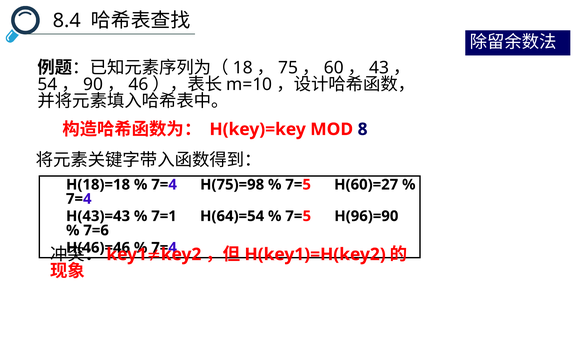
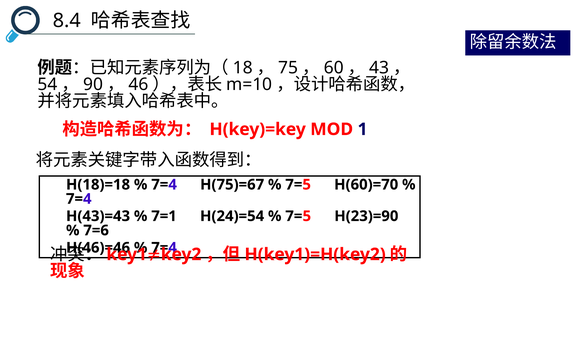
8: 8 -> 1
H(75)=98: H(75)=98 -> H(75)=67
H(60)=27: H(60)=27 -> H(60)=70
H(64)=54: H(64)=54 -> H(24)=54
H(96)=90: H(96)=90 -> H(23)=90
